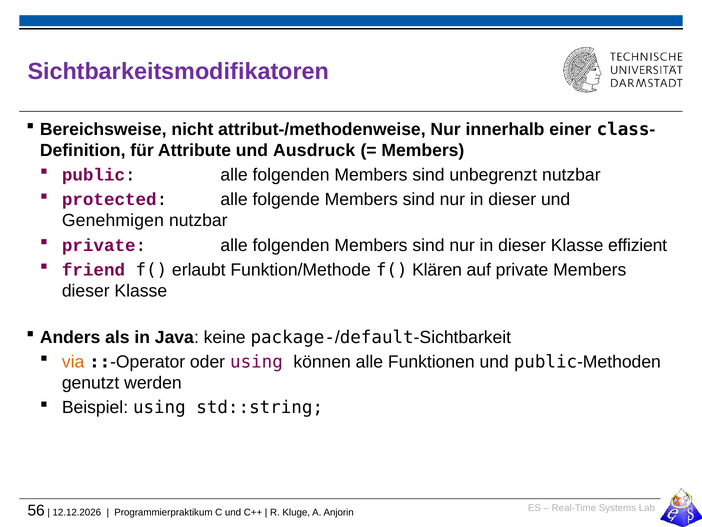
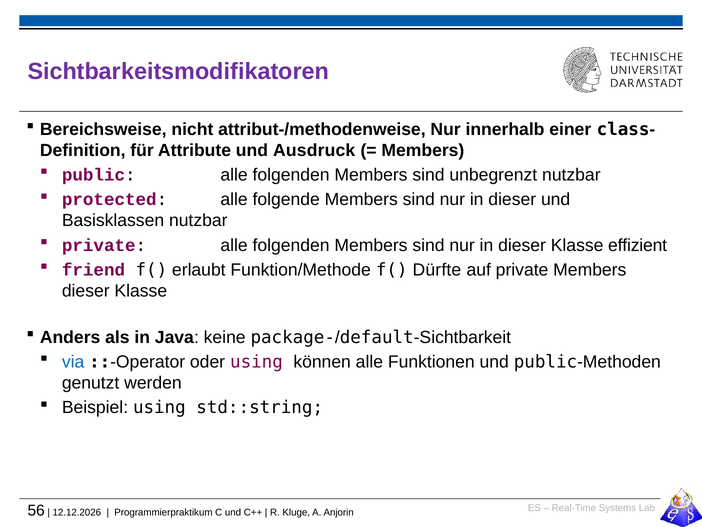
Genehmigen: Genehmigen -> Basisklassen
Klären: Klären -> Dürfte
via colour: orange -> blue
